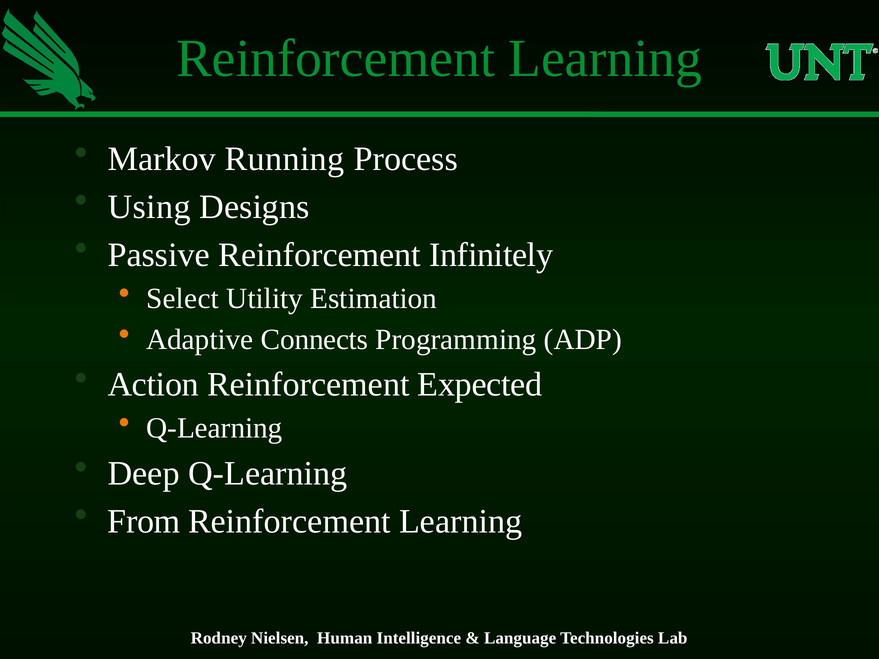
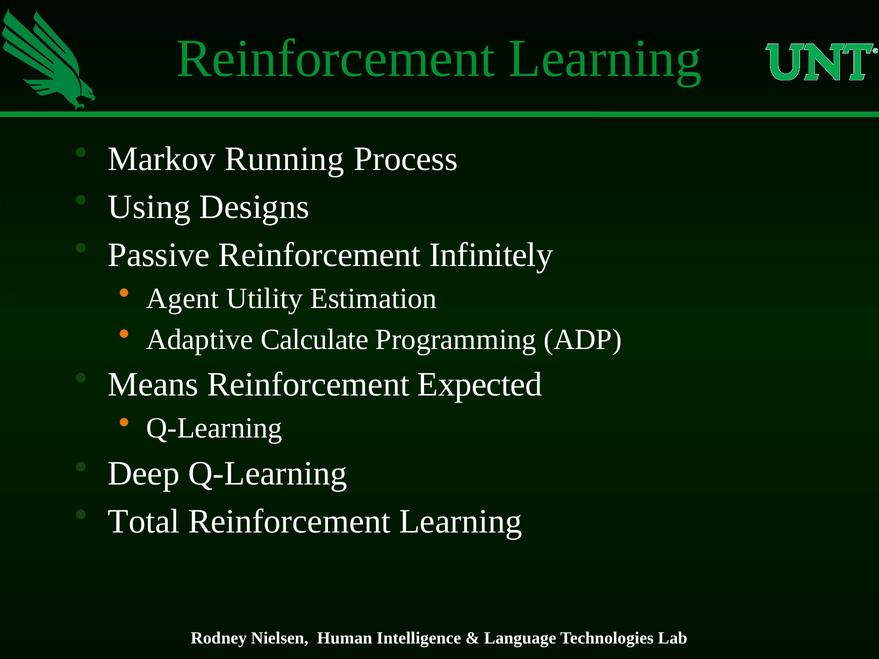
Select: Select -> Agent
Connects: Connects -> Calculate
Action: Action -> Means
From: From -> Total
